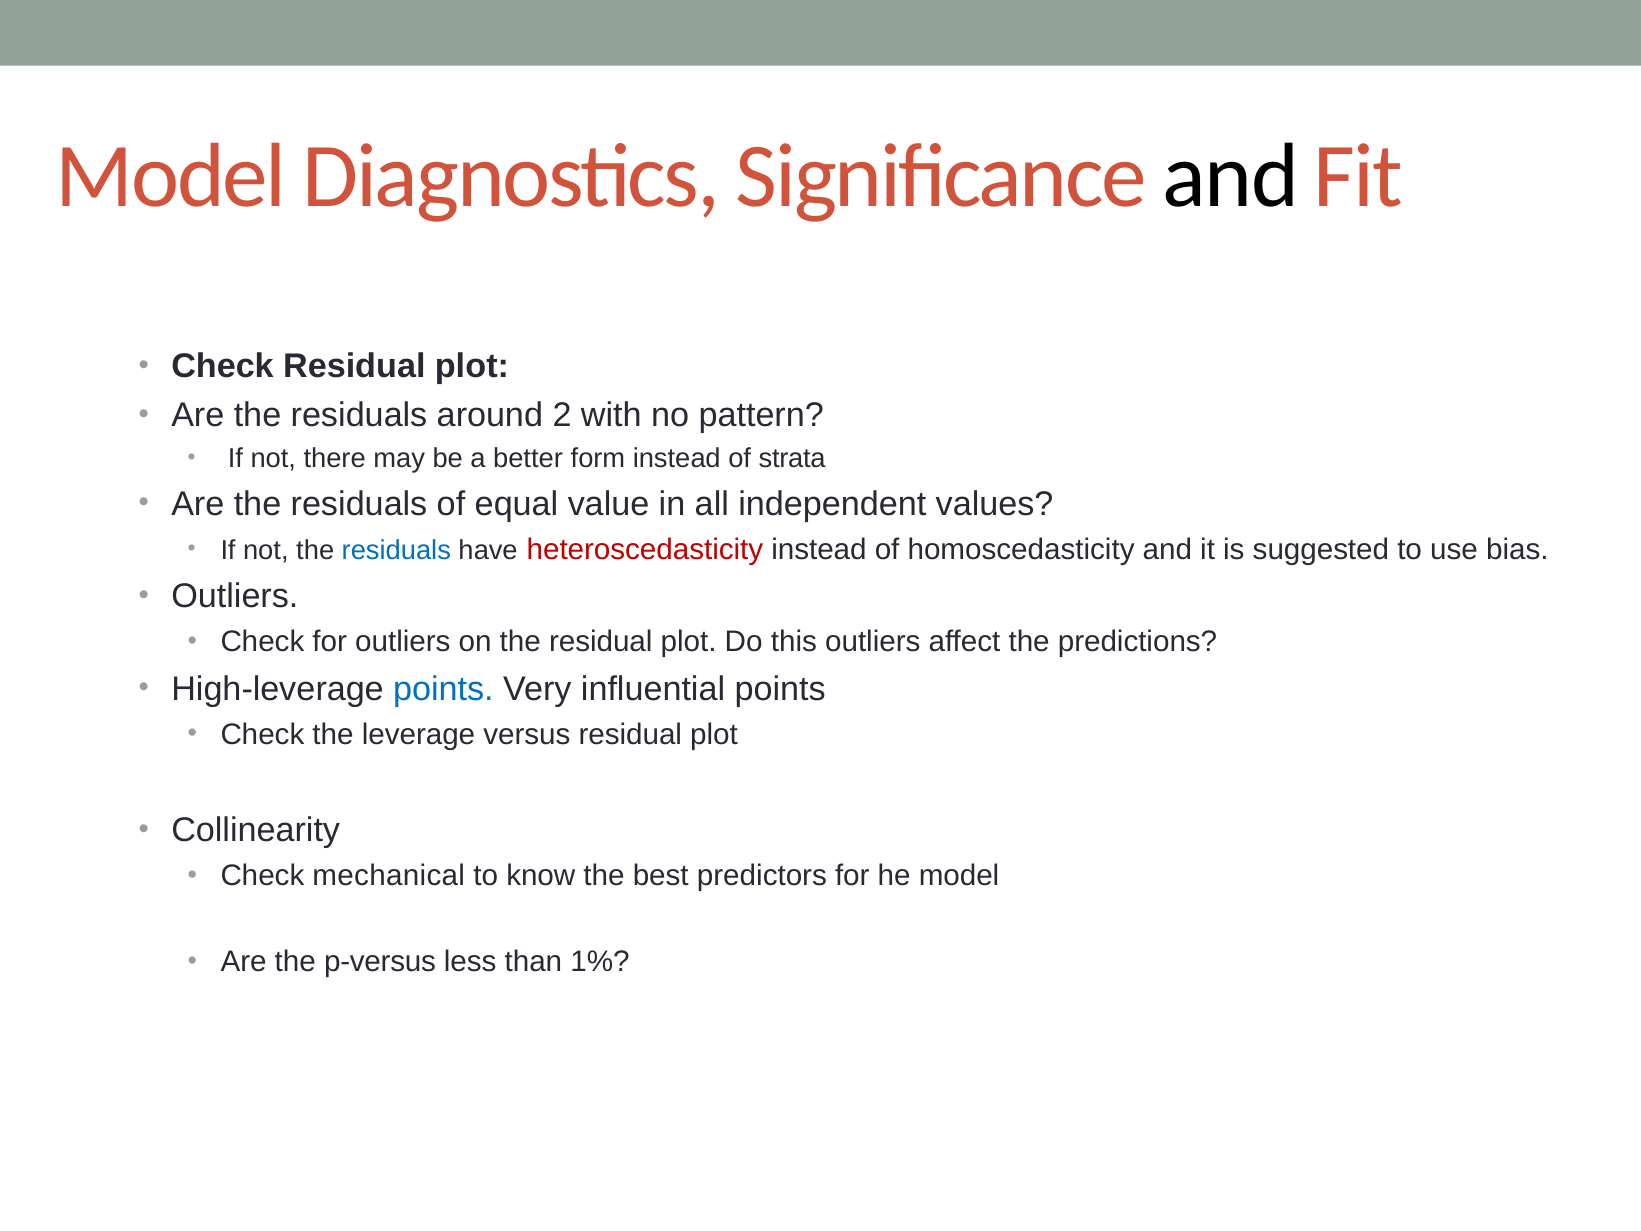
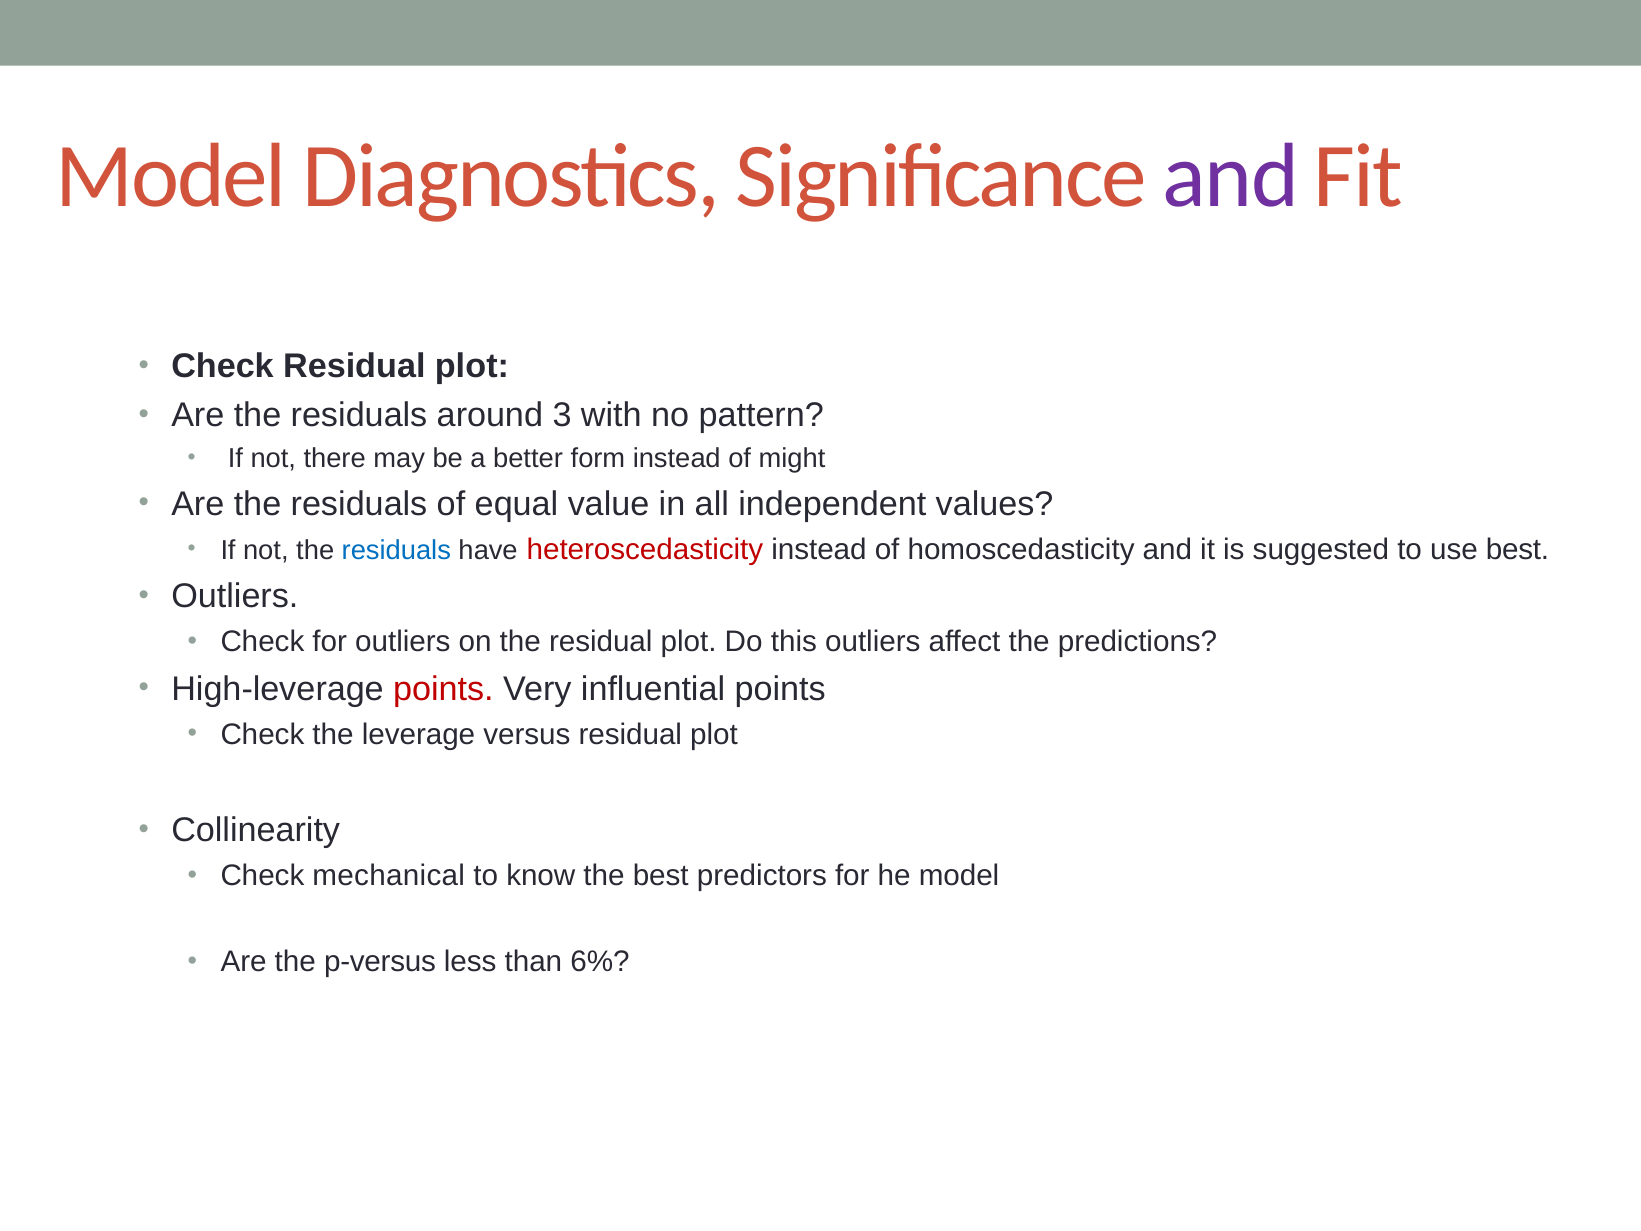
and at (1231, 176) colour: black -> purple
2: 2 -> 3
strata: strata -> might
use bias: bias -> best
points at (443, 689) colour: blue -> red
1%: 1% -> 6%
